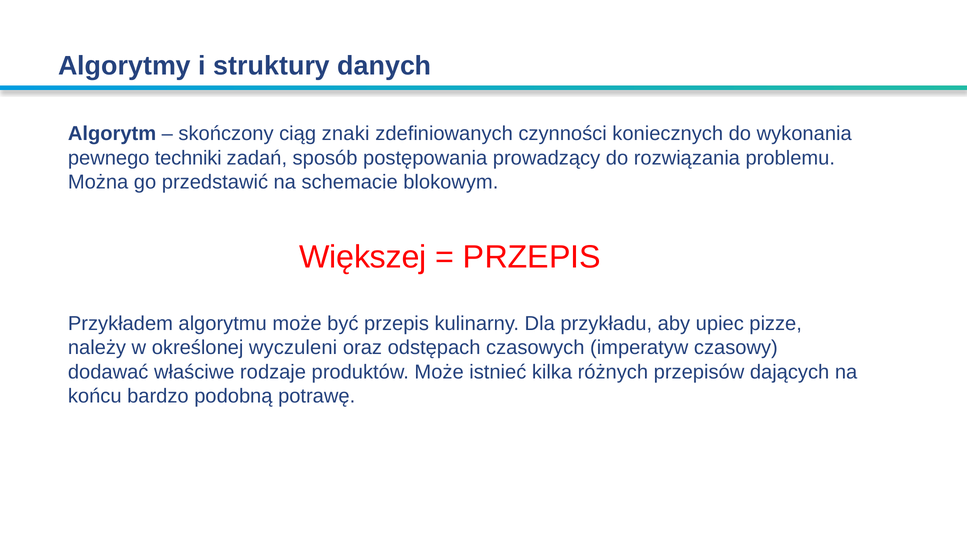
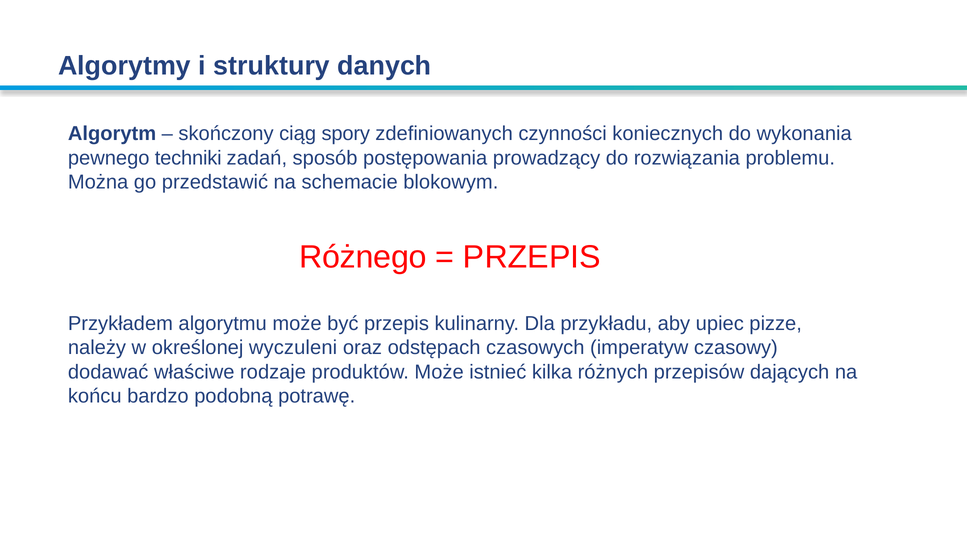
znaki: znaki -> spory
Większej: Większej -> Różnego
